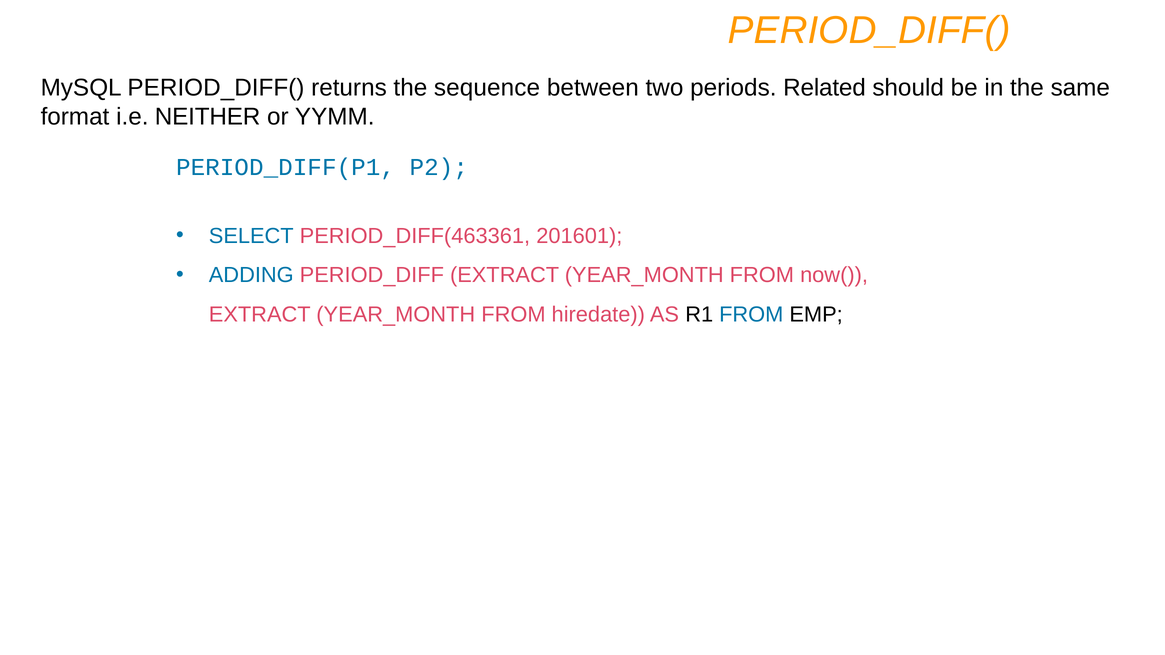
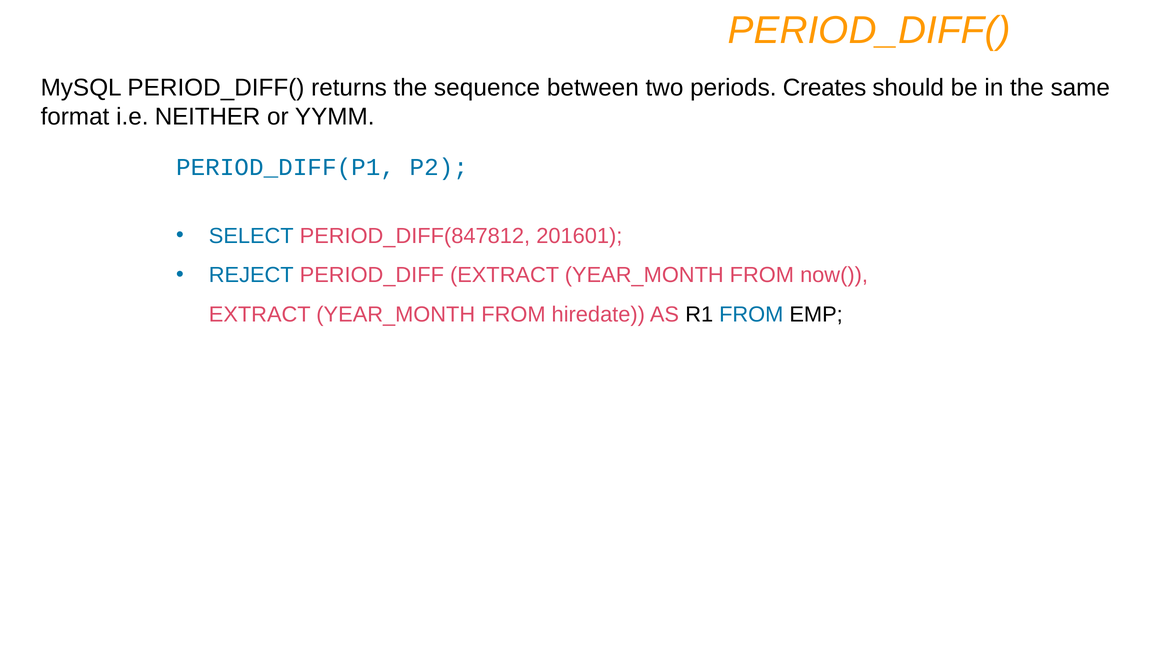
Related: Related -> Creates
PERIOD_DIFF(463361: PERIOD_DIFF(463361 -> PERIOD_DIFF(847812
ADDING: ADDING -> REJECT
